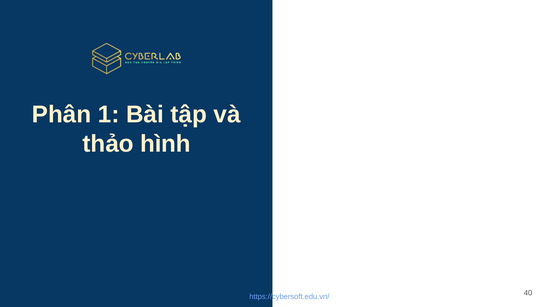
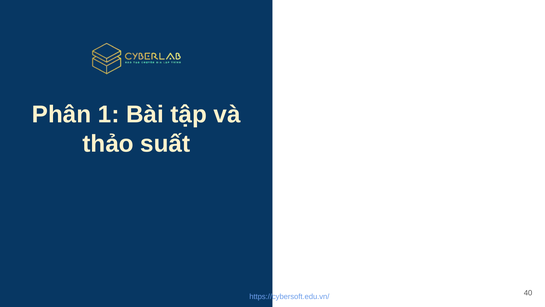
hình: hình -> suất
